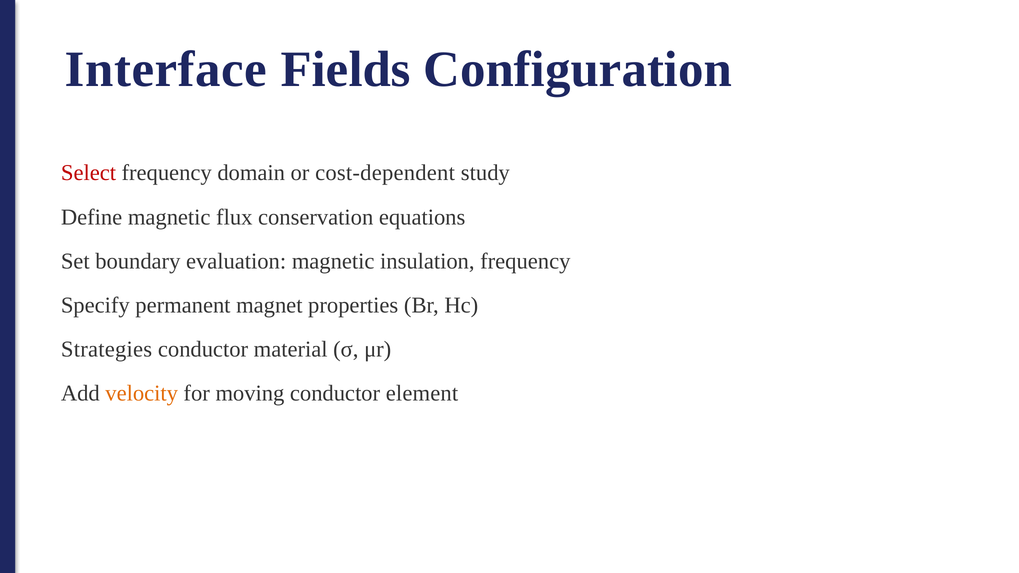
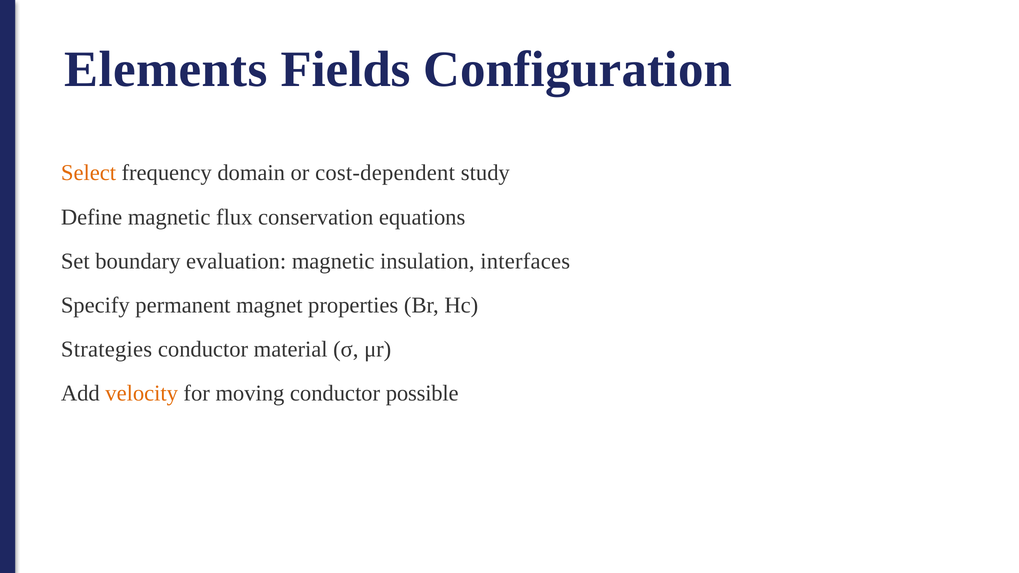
Interface: Interface -> Elements
Select colour: red -> orange
insulation frequency: frequency -> interfaces
element: element -> possible
